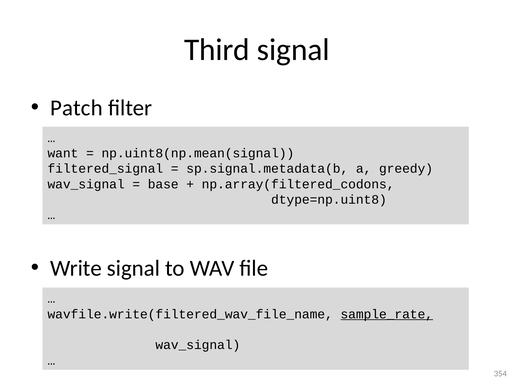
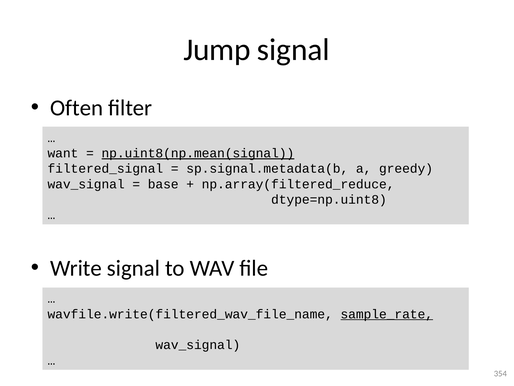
Third: Third -> Jump
Patch: Patch -> Often
np.uint8(np.mean(signal underline: none -> present
np.array(filtered_codons: np.array(filtered_codons -> np.array(filtered_reduce
